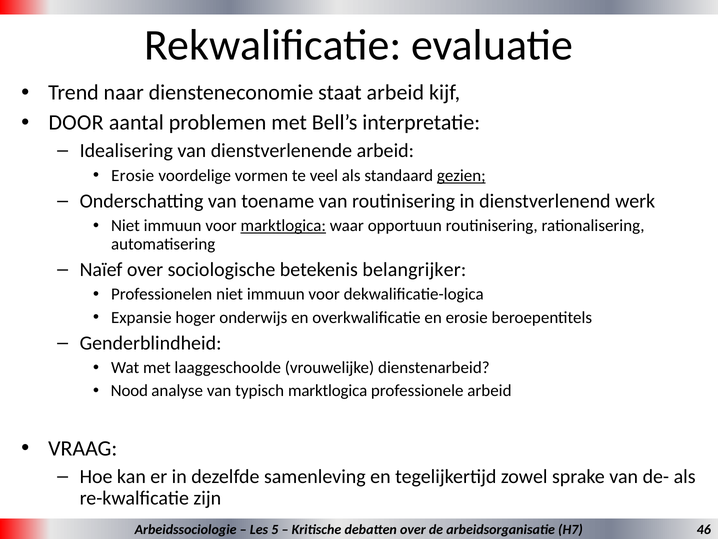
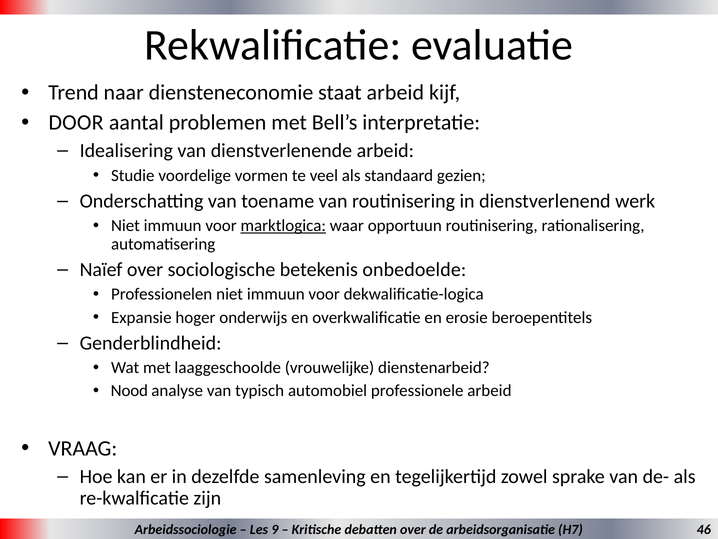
Erosie at (133, 175): Erosie -> Studie
gezien underline: present -> none
belangrijker: belangrijker -> onbedoelde
typisch marktlogica: marktlogica -> automobiel
5: 5 -> 9
